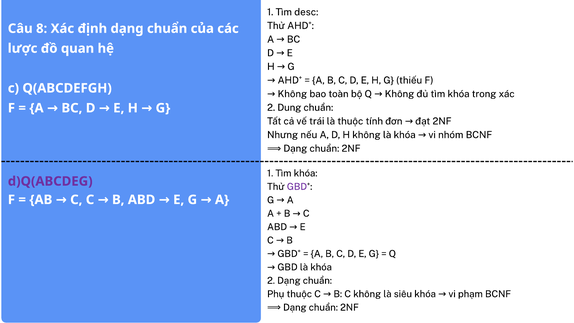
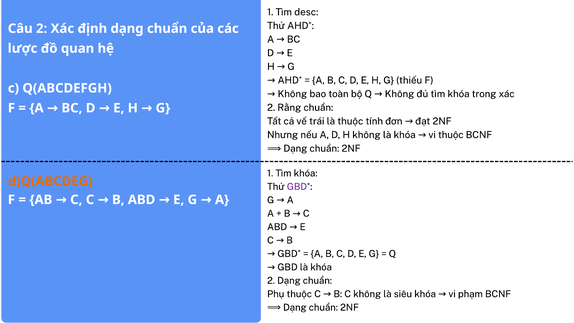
Câu 8: 8 -> 2
Dung: Dung -> Rằng
vi nhóm: nhóm -> thuộc
d)Q(ABCDEG colour: purple -> orange
